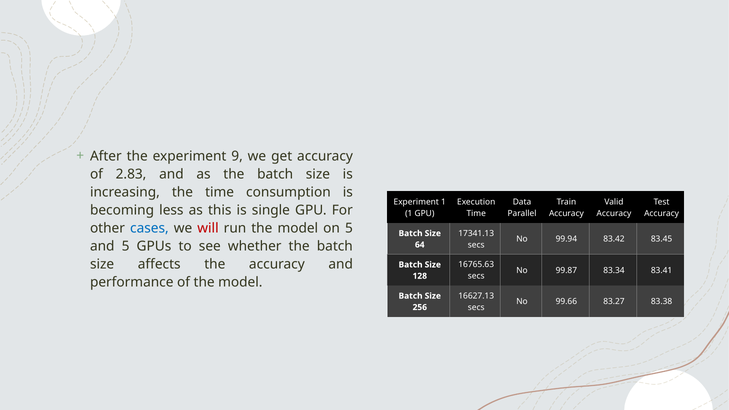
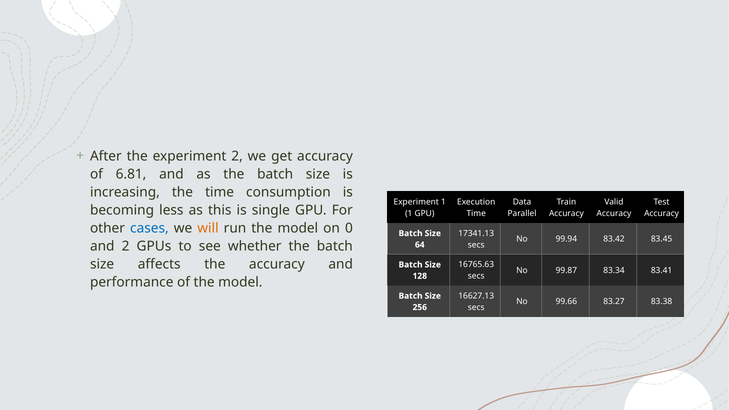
experiment 9: 9 -> 2
2.83: 2.83 -> 6.81
will colour: red -> orange
on 5: 5 -> 0
and 5: 5 -> 2
